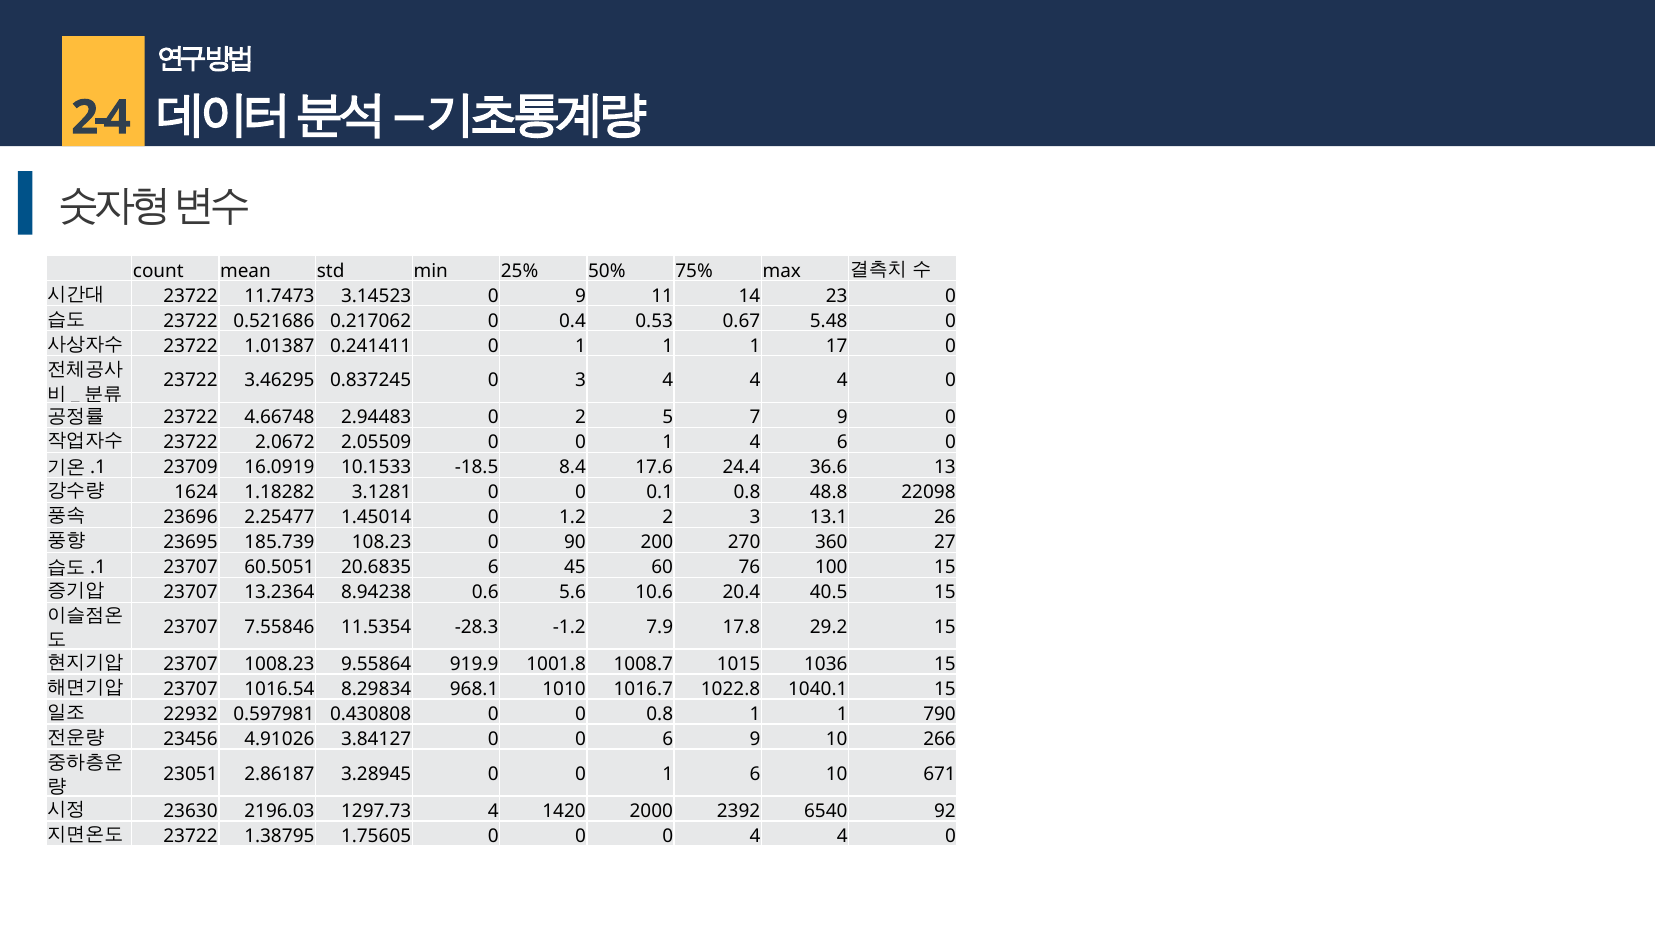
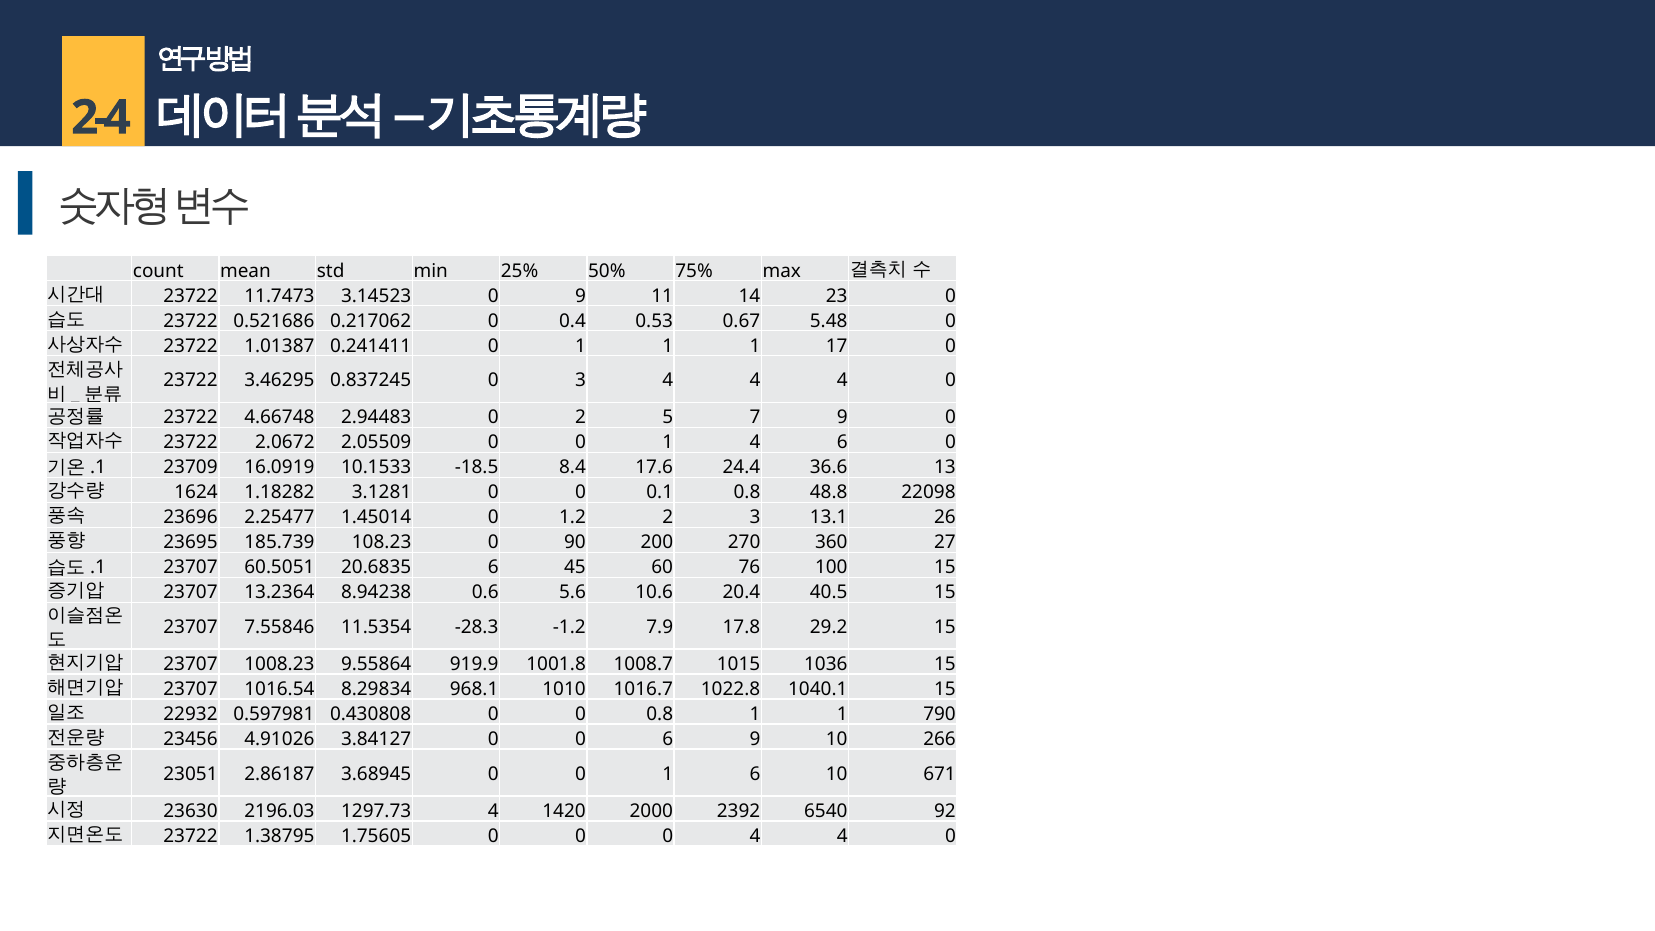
3.28945: 3.28945 -> 3.68945
